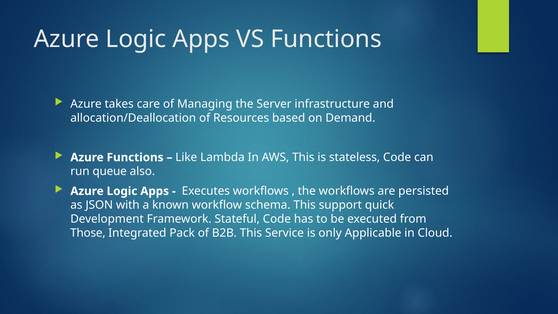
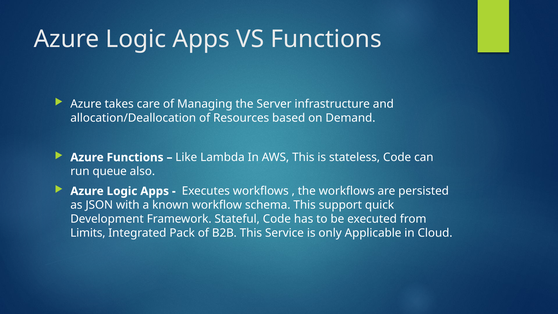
Those: Those -> Limits
